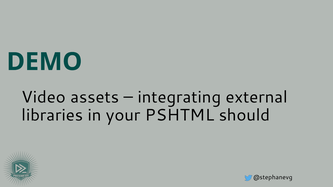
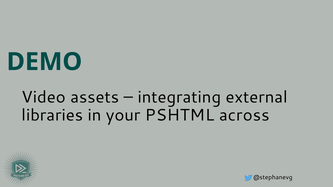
should: should -> across
